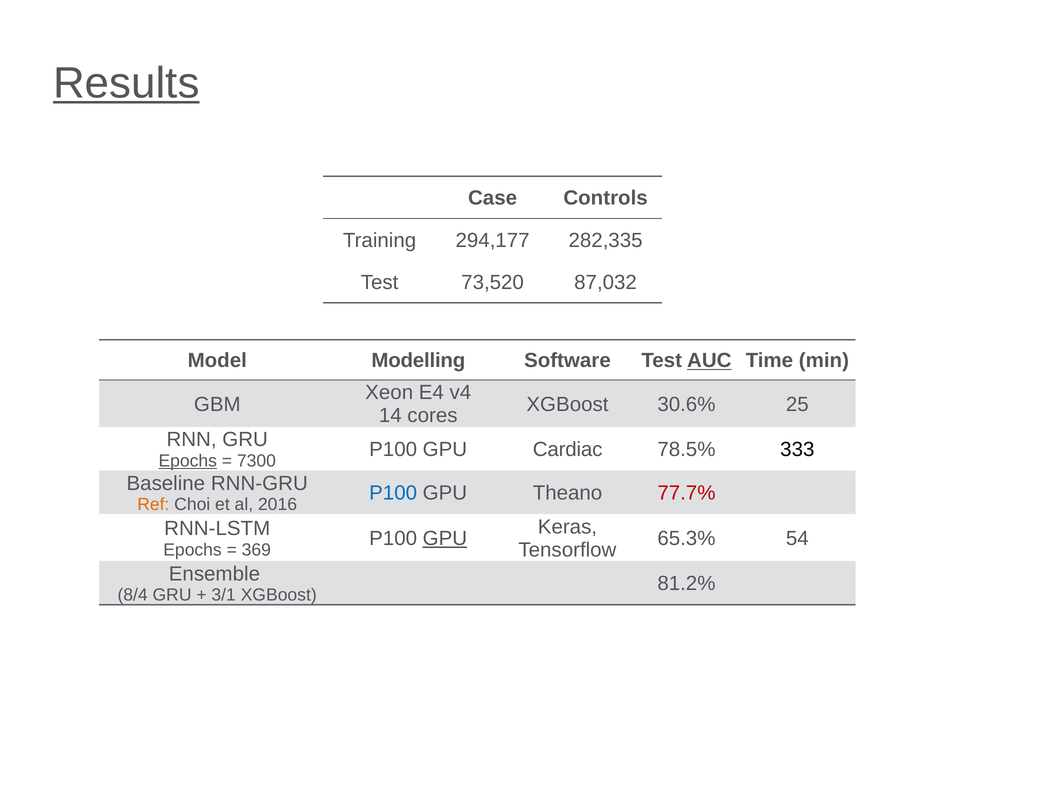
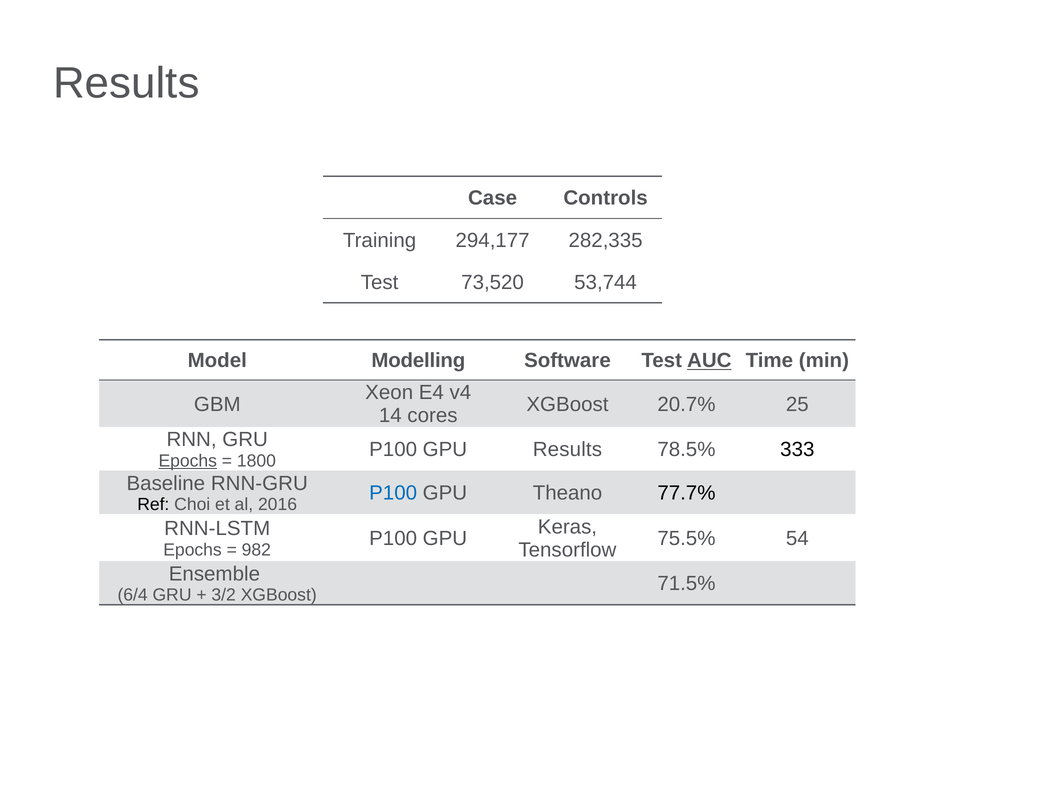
Results at (126, 83) underline: present -> none
87,032: 87,032 -> 53,744
30.6%: 30.6% -> 20.7%
GPU Cardiac: Cardiac -> Results
7300: 7300 -> 1800
77.7% colour: red -> black
Ref colour: orange -> black
GPU at (445, 539) underline: present -> none
65.3%: 65.3% -> 75.5%
369: 369 -> 982
81.2%: 81.2% -> 71.5%
8/4: 8/4 -> 6/4
3/1: 3/1 -> 3/2
